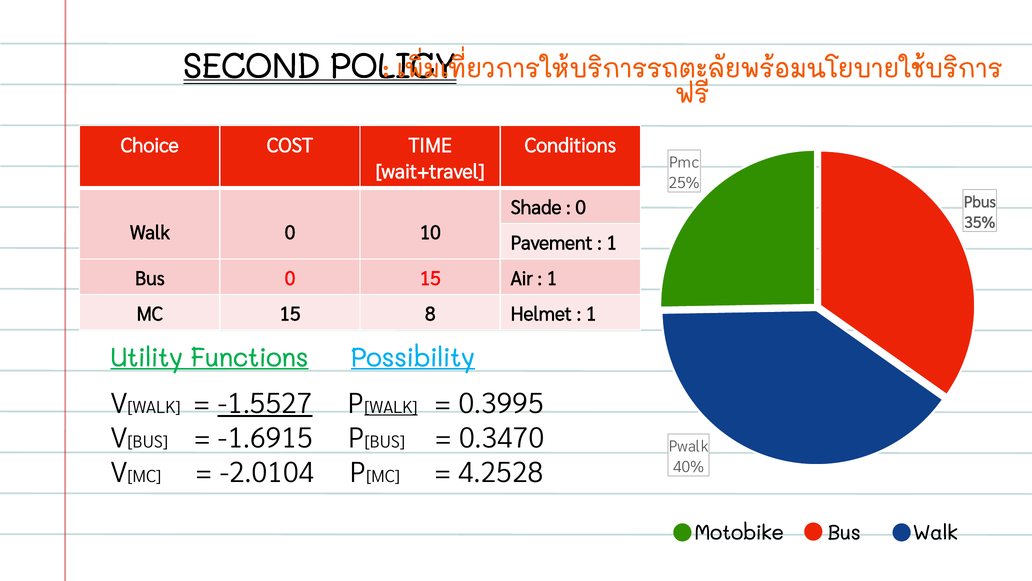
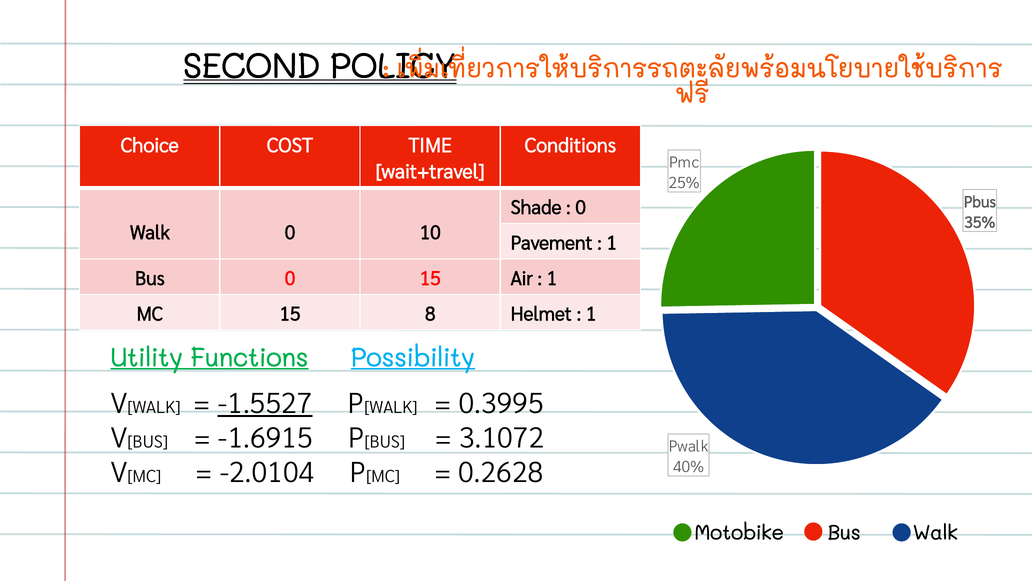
WALK at (391, 407) underline: present -> none
0.3470: 0.3470 -> 3.1072
4.2528: 4.2528 -> 0.2628
